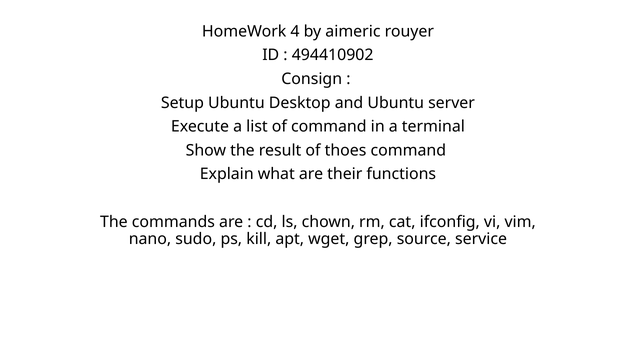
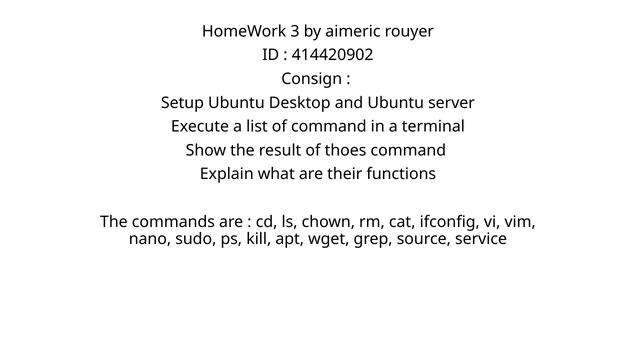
4: 4 -> 3
494410902: 494410902 -> 414420902
